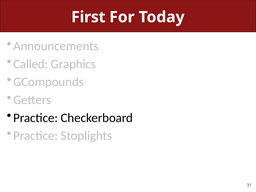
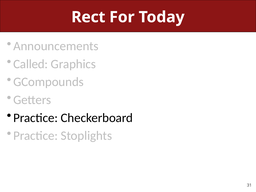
First: First -> Rect
